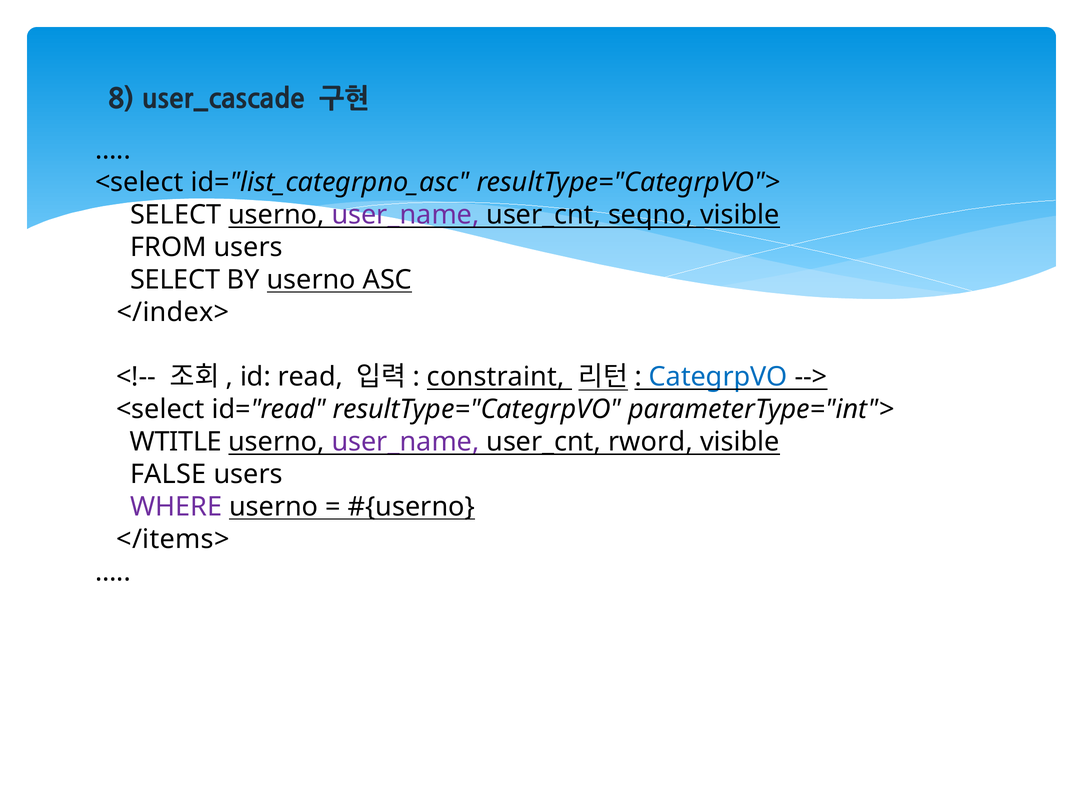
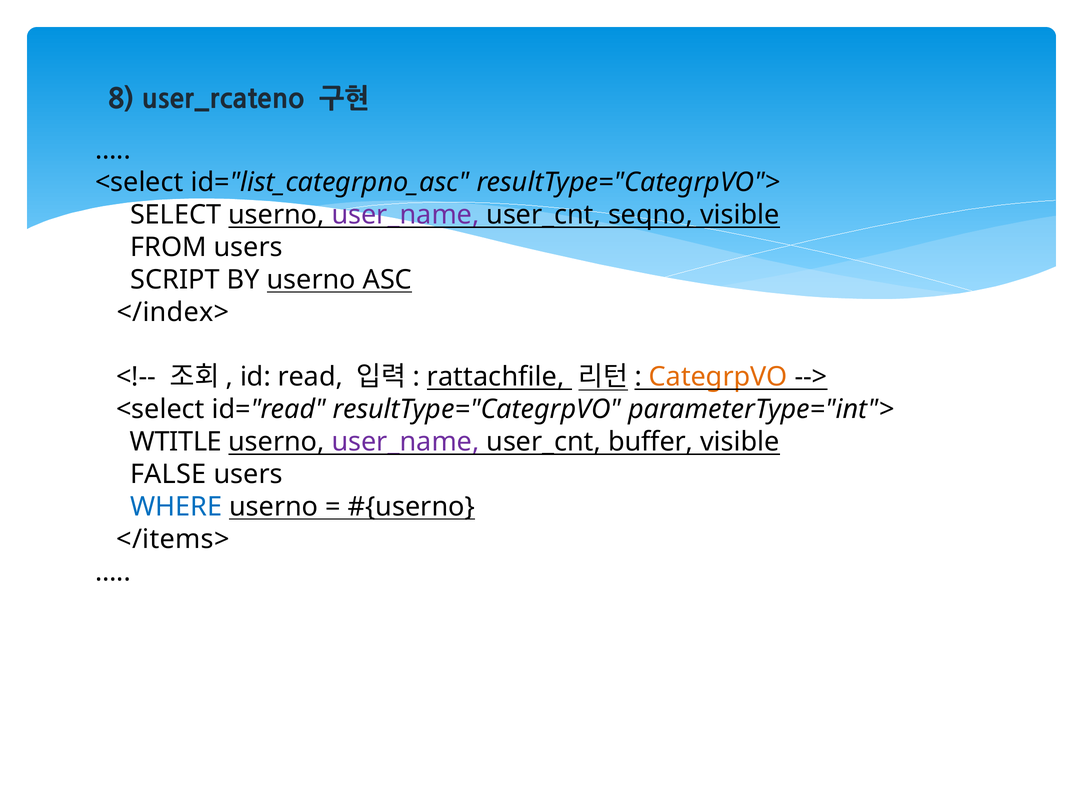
user_cascade: user_cascade -> user_rcateno
SELECT at (175, 280): SELECT -> SCRIPT
constraint: constraint -> rattachfile
CategrpVO colour: blue -> orange
rword: rword -> buffer
WHERE colour: purple -> blue
